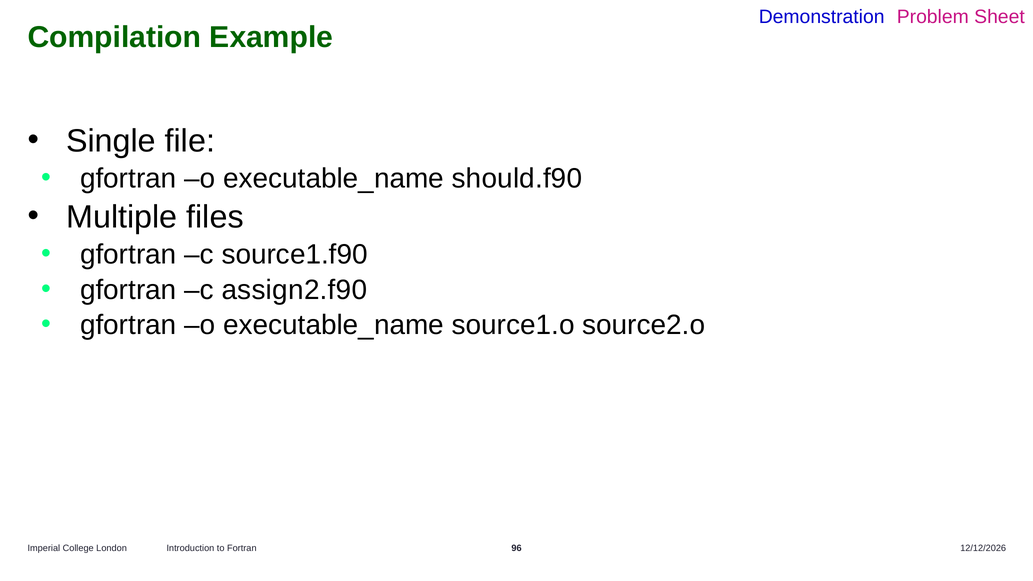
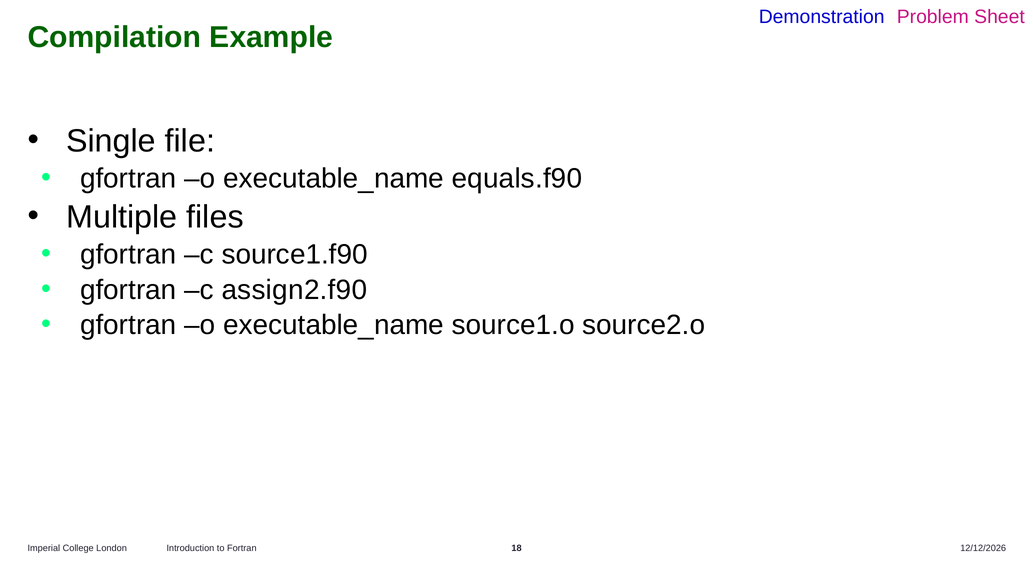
should.f90: should.f90 -> equals.f90
96: 96 -> 18
